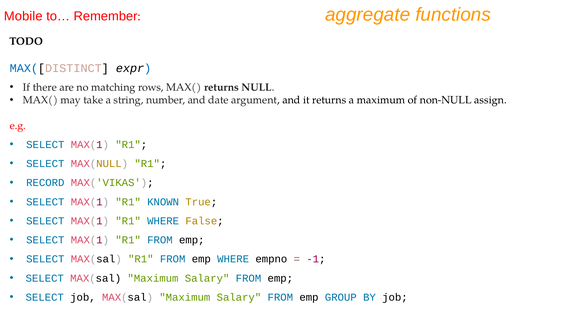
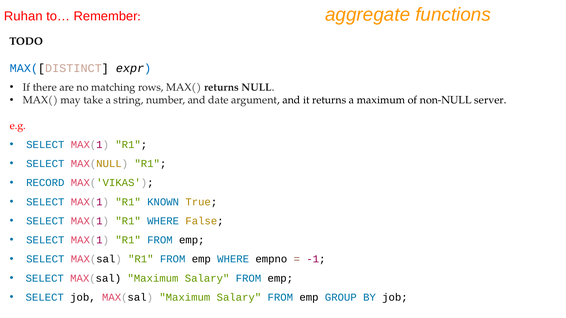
Mobile: Mobile -> Ruhan
assign: assign -> server
